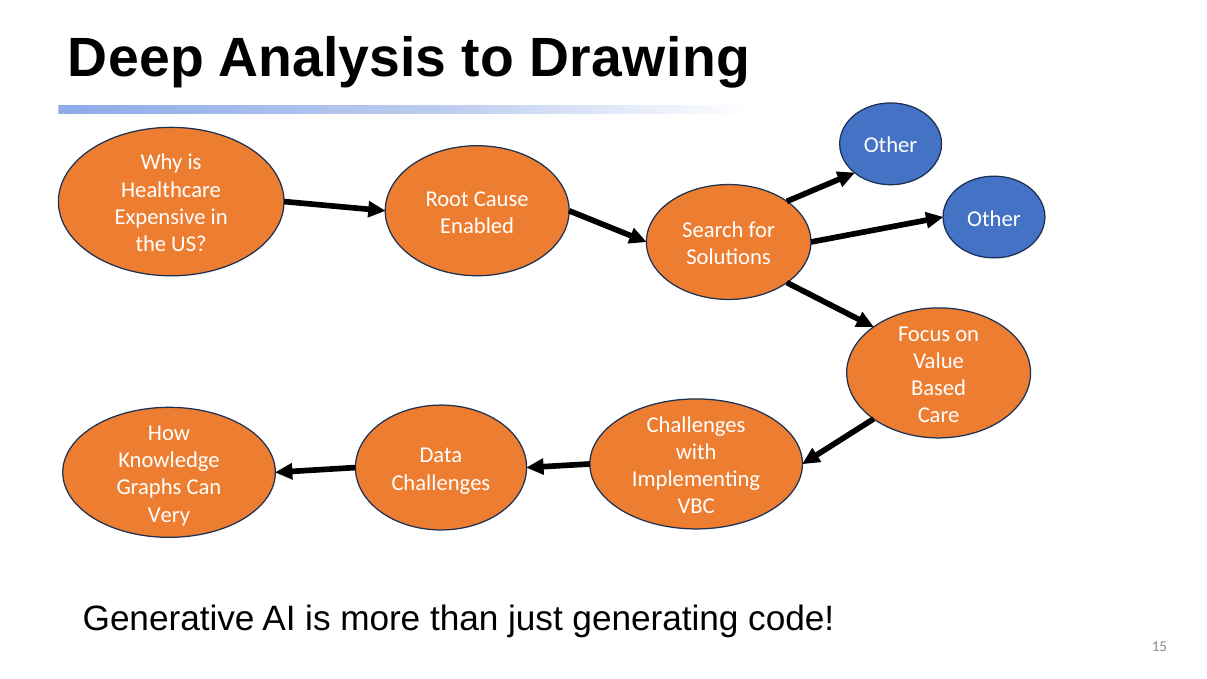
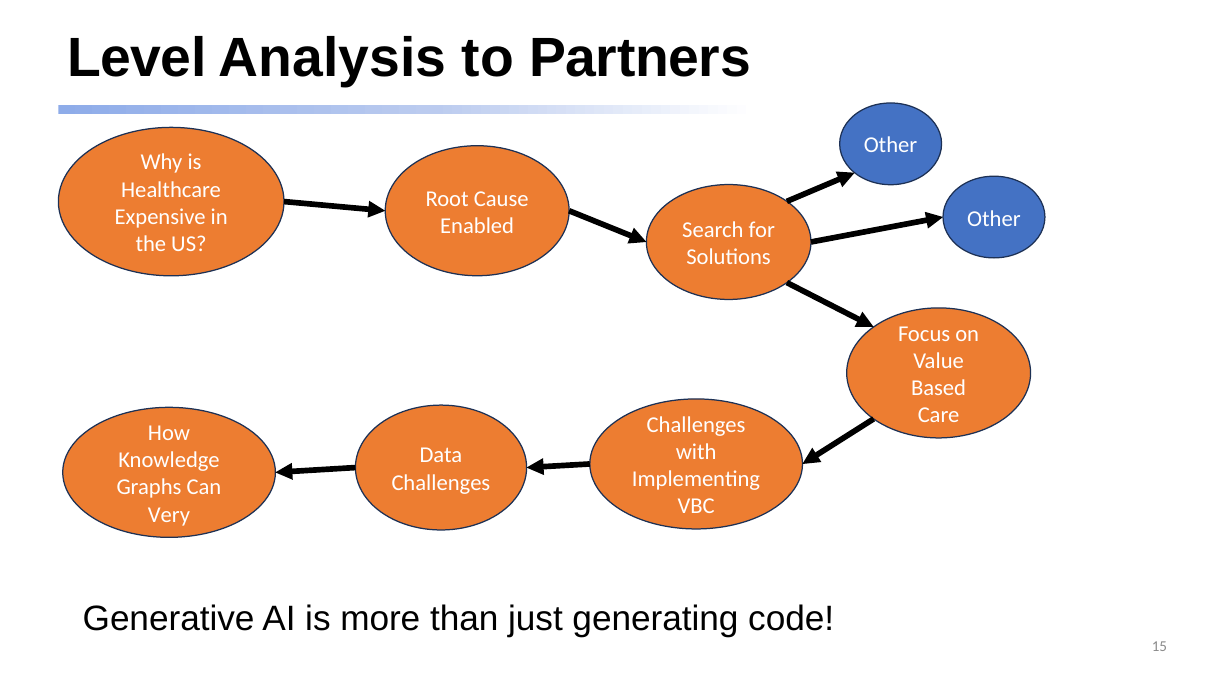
Deep: Deep -> Level
Drawing: Drawing -> Partners
